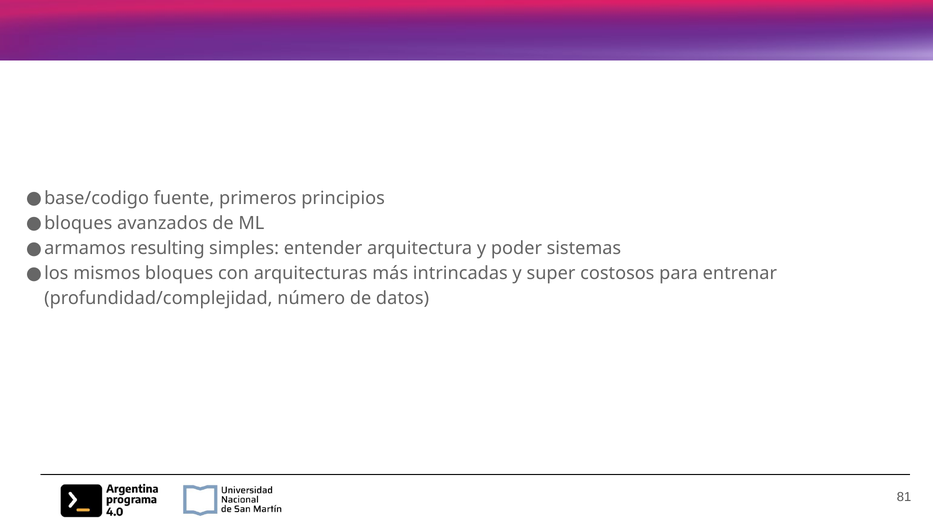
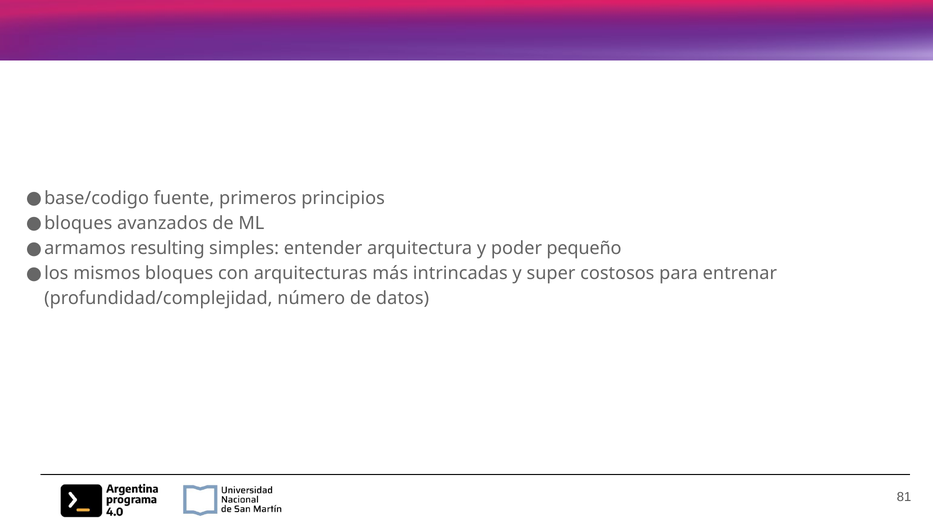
sistemas: sistemas -> pequeño
